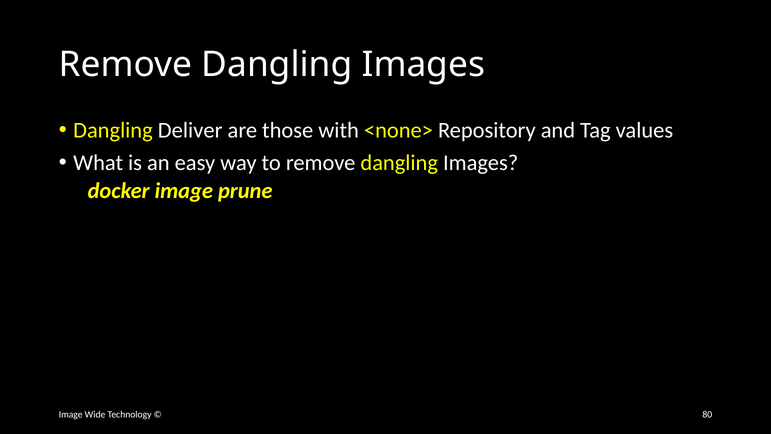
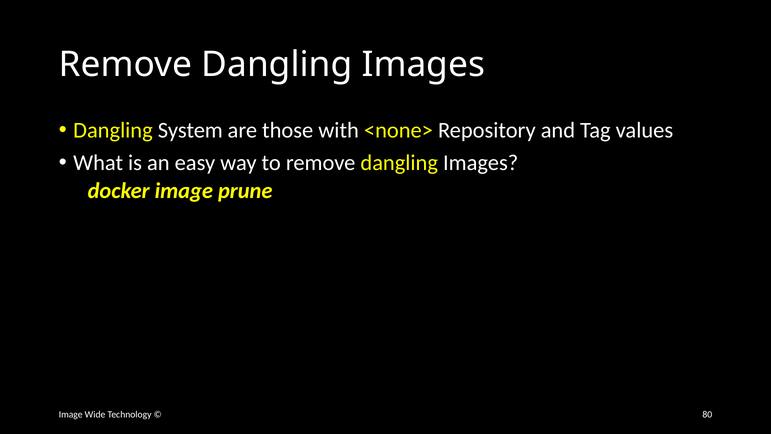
Deliver: Deliver -> System
